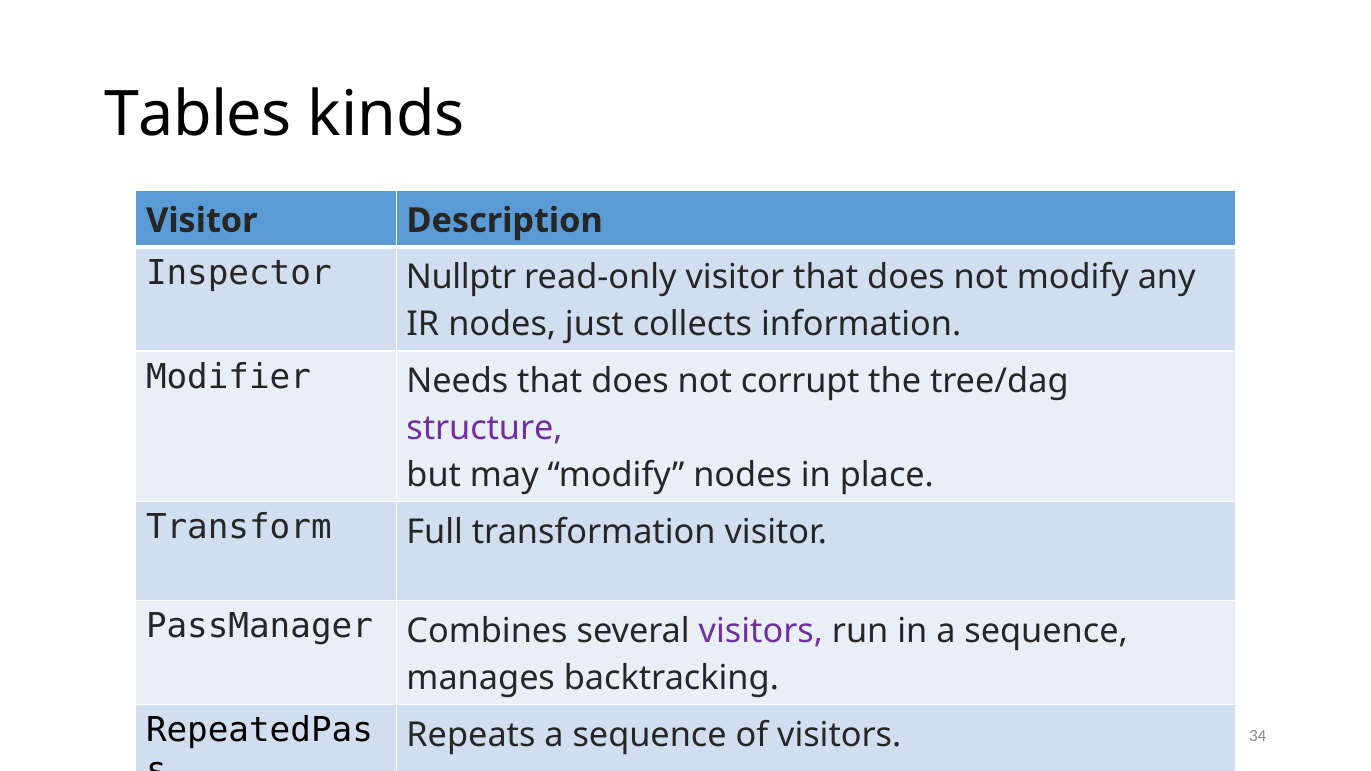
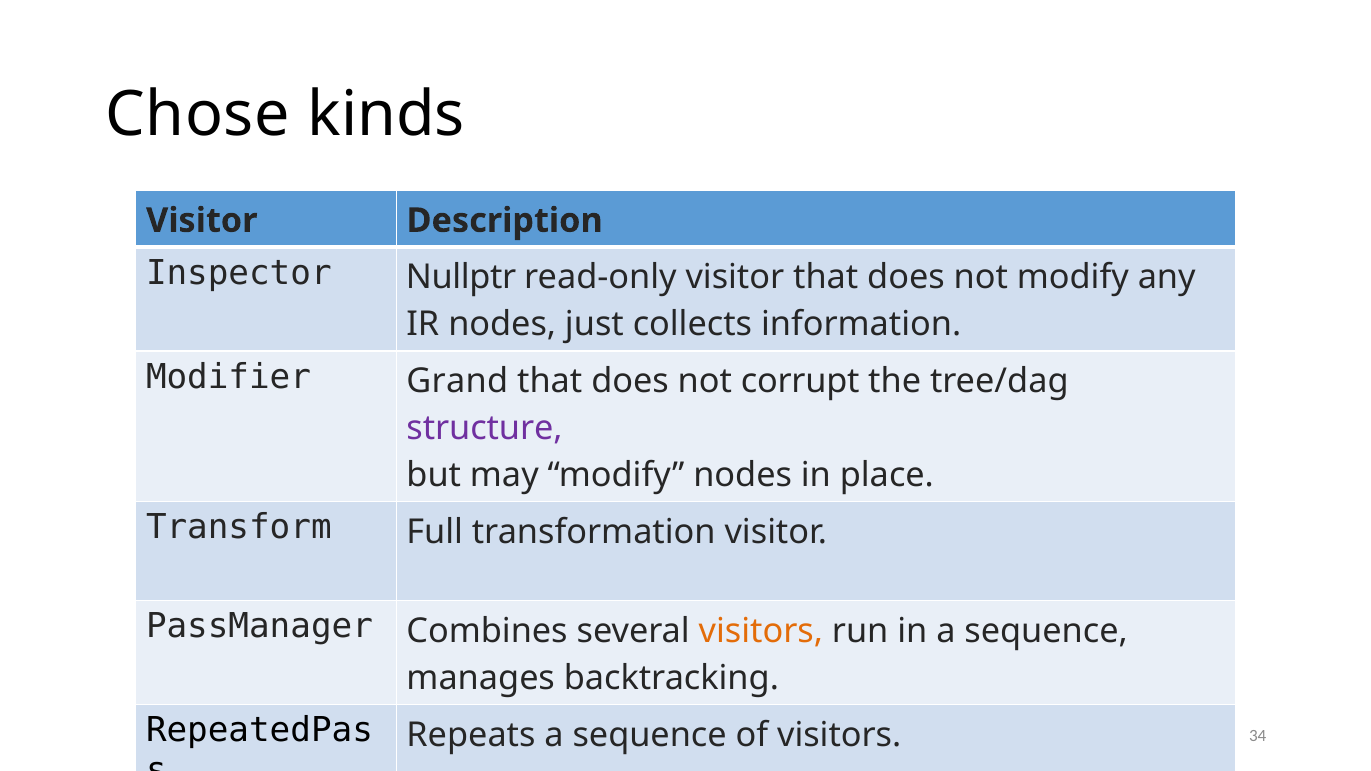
Tables: Tables -> Chose
Needs: Needs -> Grand
visitors at (761, 631) colour: purple -> orange
